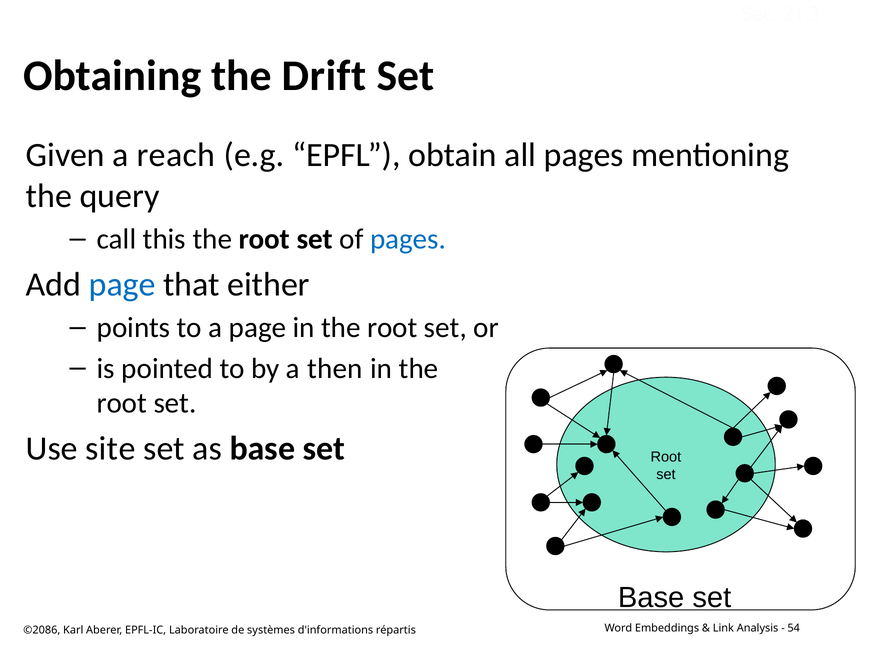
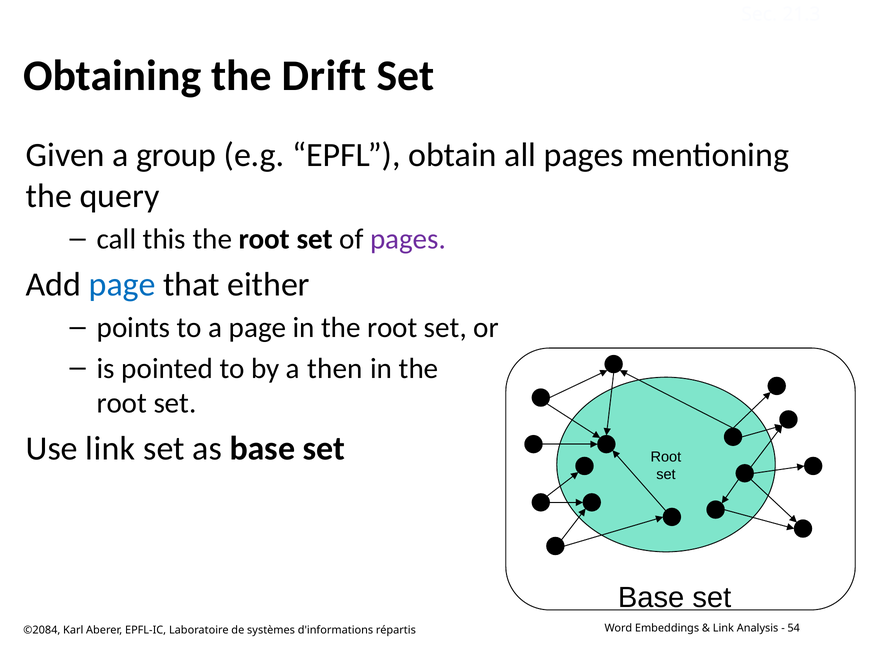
reach: reach -> group
pages at (408, 240) colour: blue -> purple
Use site: site -> link
©2086: ©2086 -> ©2084
